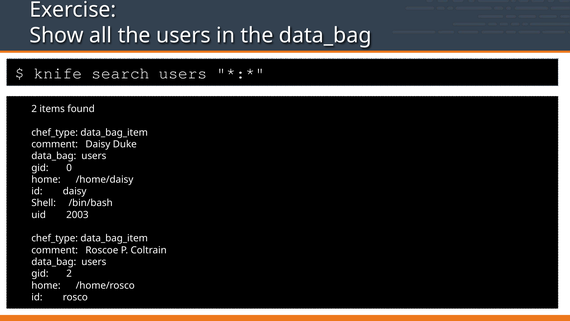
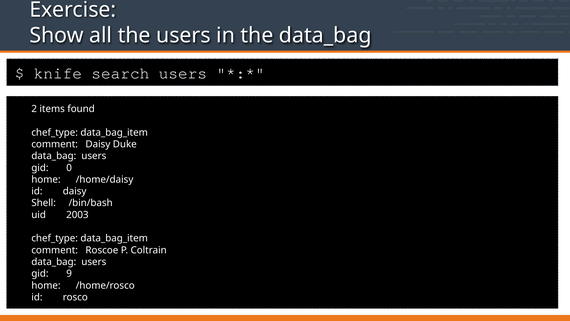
gid 2: 2 -> 9
